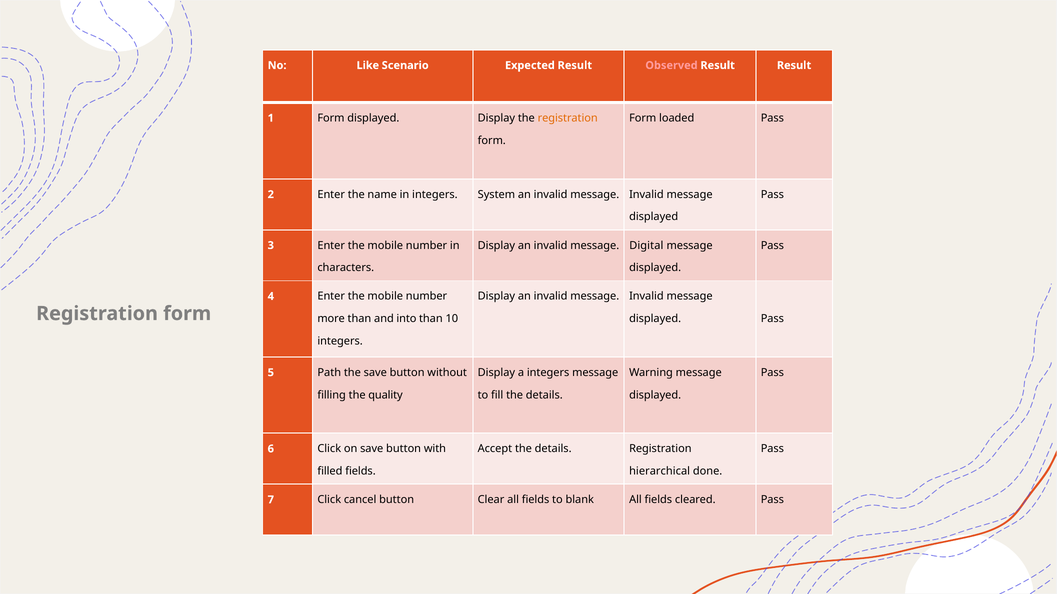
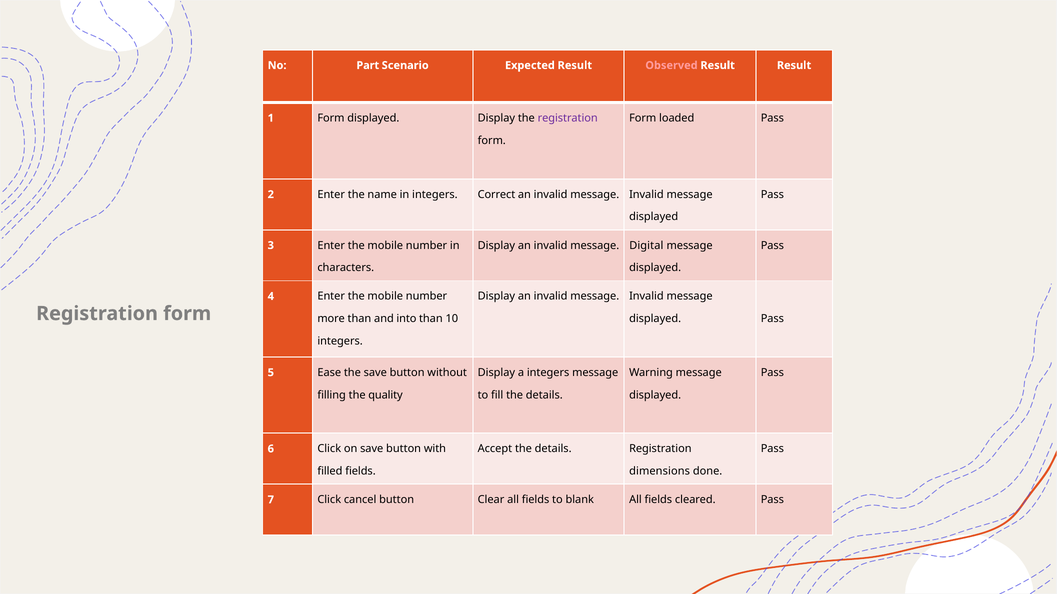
Like: Like -> Part
registration at (568, 118) colour: orange -> purple
System: System -> Correct
Path: Path -> Ease
hierarchical: hierarchical -> dimensions
